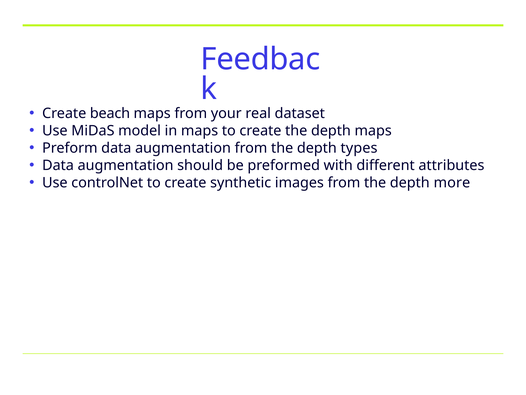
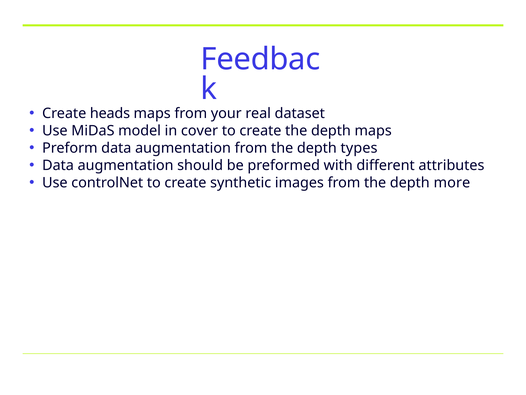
beach: beach -> heads
in maps: maps -> cover
